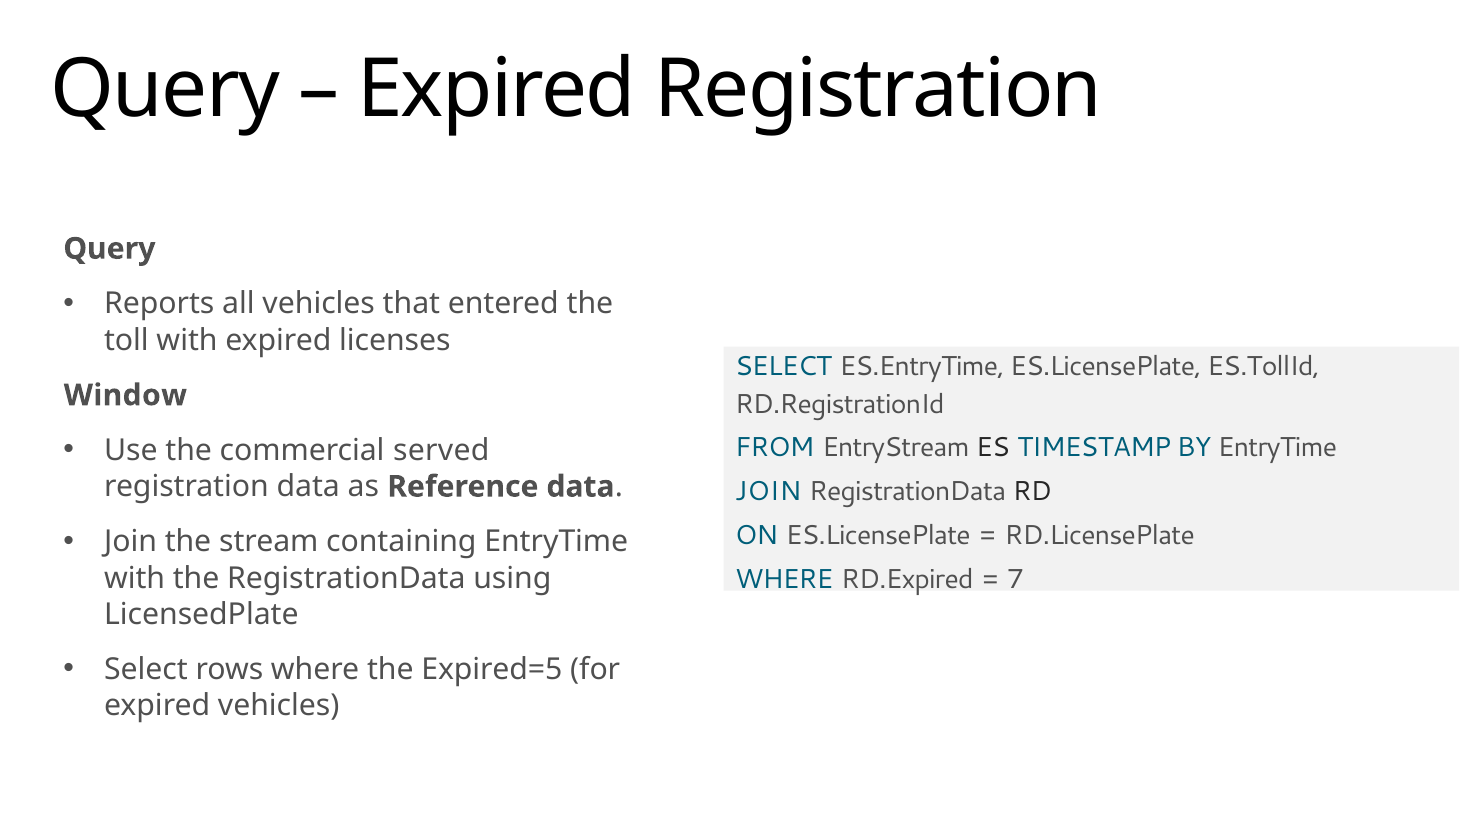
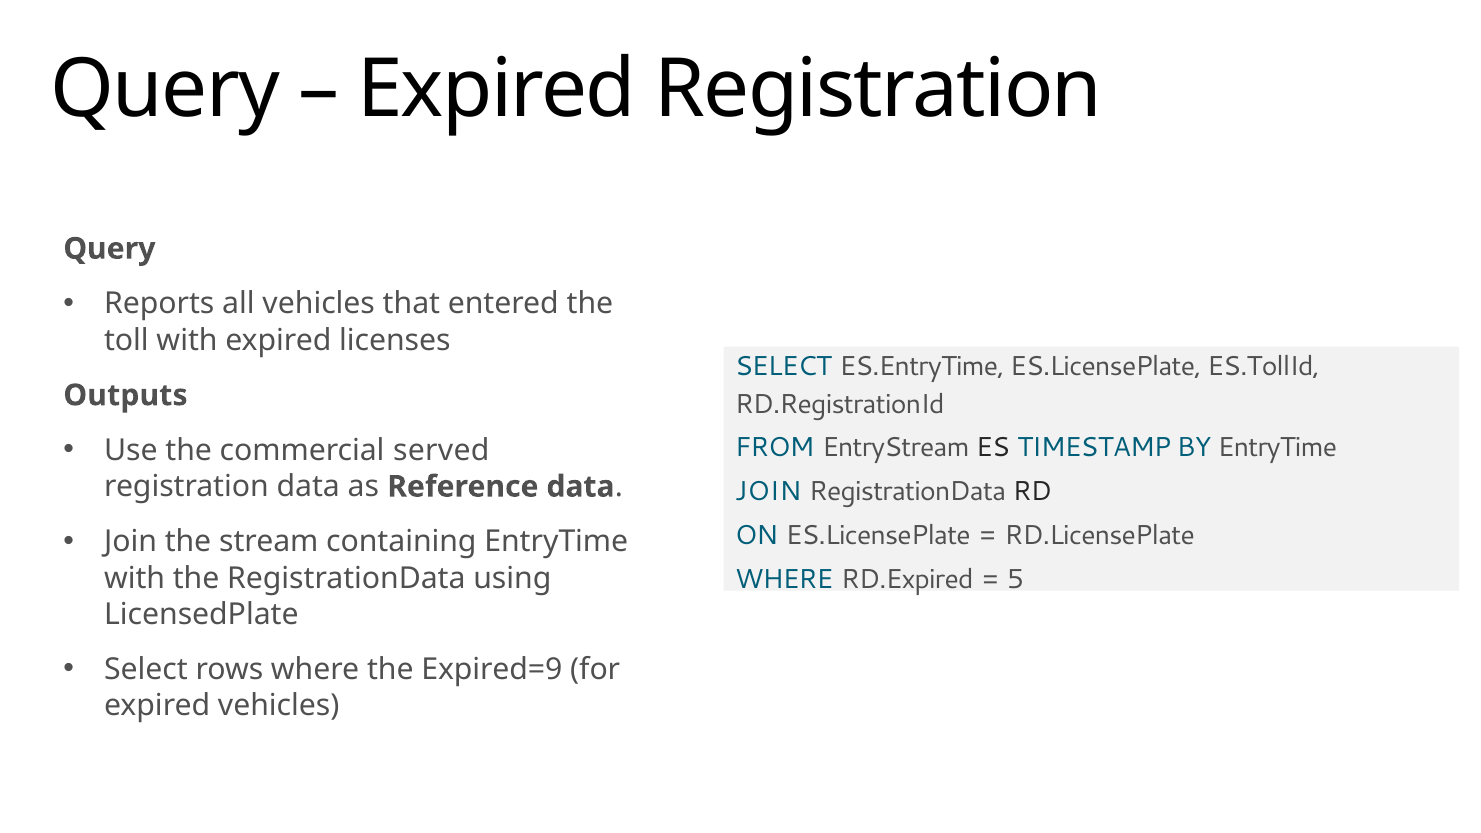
Window: Window -> Outputs
7: 7 -> 5
Expired=5: Expired=5 -> Expired=9
